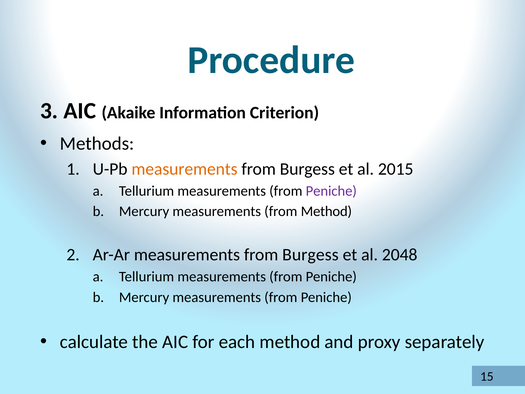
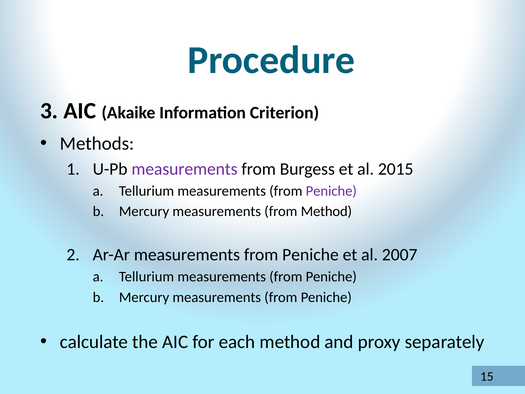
measurements at (184, 169) colour: orange -> purple
Ar-Ar measurements from Burgess: Burgess -> Peniche
2048: 2048 -> 2007
